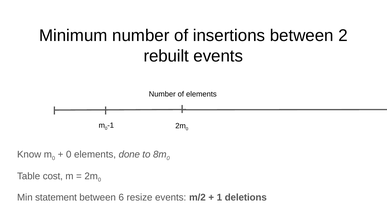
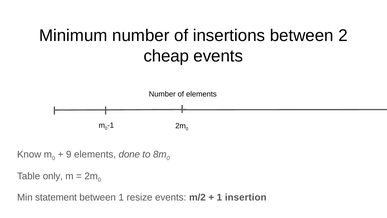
rebuilt: rebuilt -> cheap
0 at (69, 154): 0 -> 9
cost: cost -> only
between 6: 6 -> 1
deletions: deletions -> insertion
